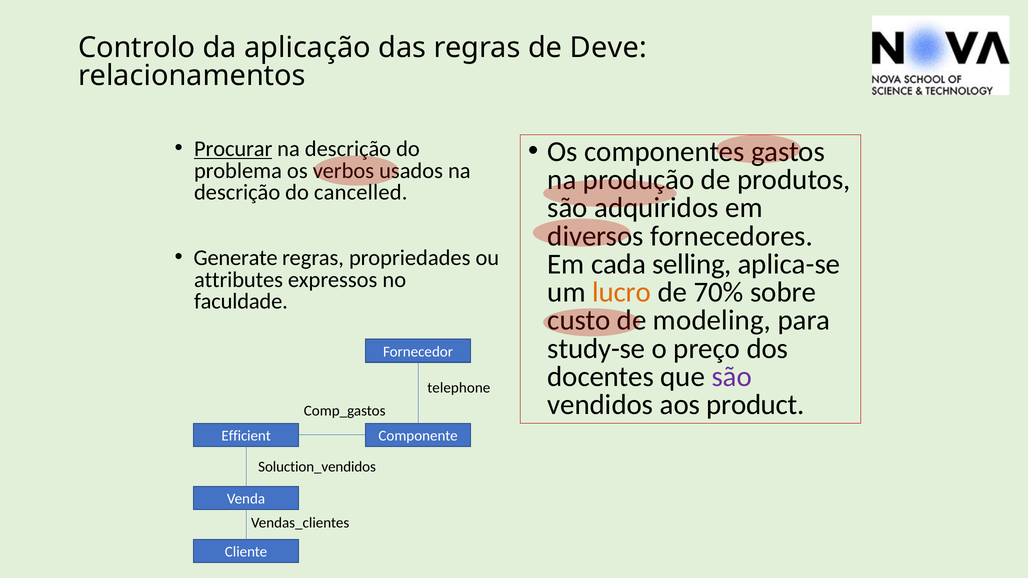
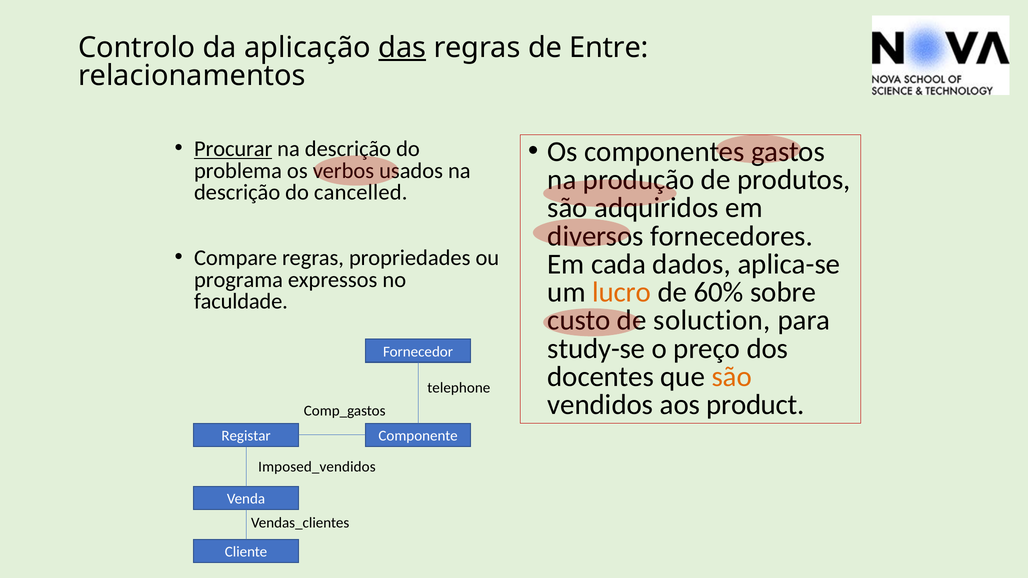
das underline: none -> present
Deve: Deve -> Entre
Generate: Generate -> Compare
selling: selling -> dados
attributes: attributes -> programa
70%: 70% -> 60%
modeling: modeling -> soluction
são at (732, 377) colour: purple -> orange
Efficient: Efficient -> Registar
Soluction_vendidos: Soluction_vendidos -> Imposed_vendidos
